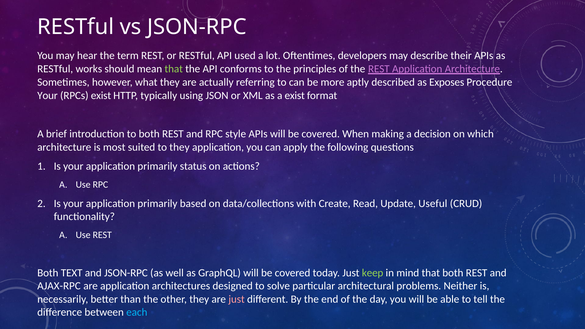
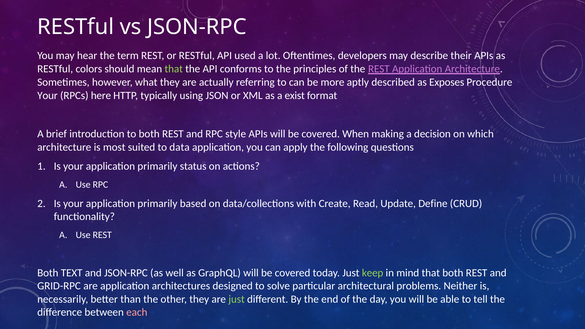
works: works -> colors
RPCs exist: exist -> here
to they: they -> data
Useful: Useful -> Define
AJAX-RPC: AJAX-RPC -> GRID-RPC
just at (237, 299) colour: pink -> light green
each colour: light blue -> pink
